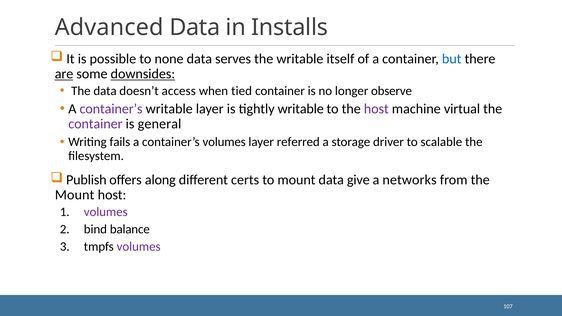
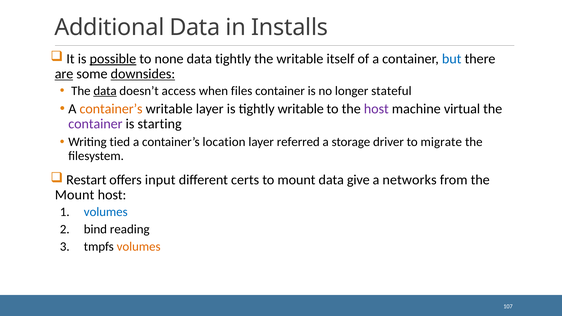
Advanced: Advanced -> Additional
possible underline: none -> present
data serves: serves -> tightly
data at (105, 91) underline: none -> present
tied: tied -> files
observe: observe -> stateful
container’s at (111, 109) colour: purple -> orange
general: general -> starting
fails: fails -> tied
container’s volumes: volumes -> location
scalable: scalable -> migrate
Publish: Publish -> Restart
along: along -> input
volumes at (106, 212) colour: purple -> blue
balance: balance -> reading
volumes at (139, 247) colour: purple -> orange
